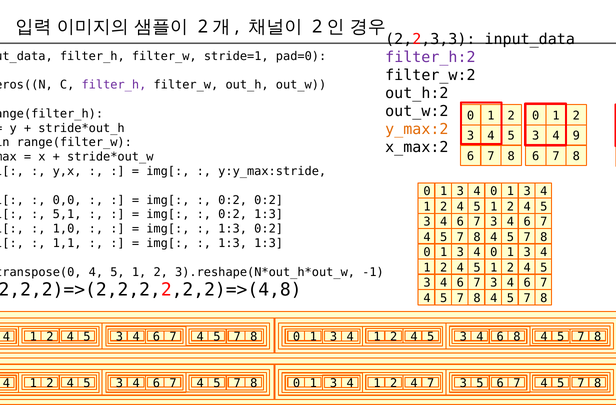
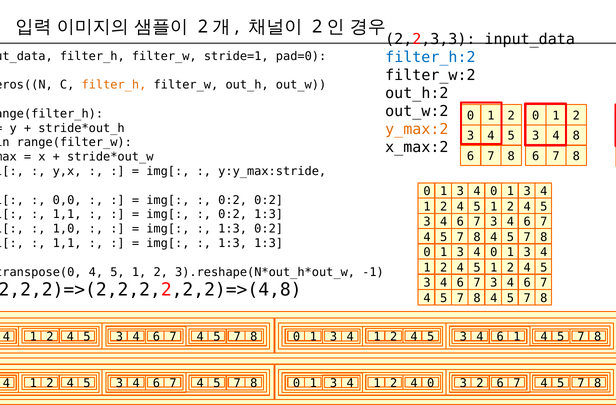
filter_h:2 colour: purple -> blue
filter_h at (114, 85) colour: purple -> orange
4 9: 9 -> 8
5,1 at (67, 214): 5,1 -> 1,1
6 8: 8 -> 1
4 7: 7 -> 0
3 5: 5 -> 2
